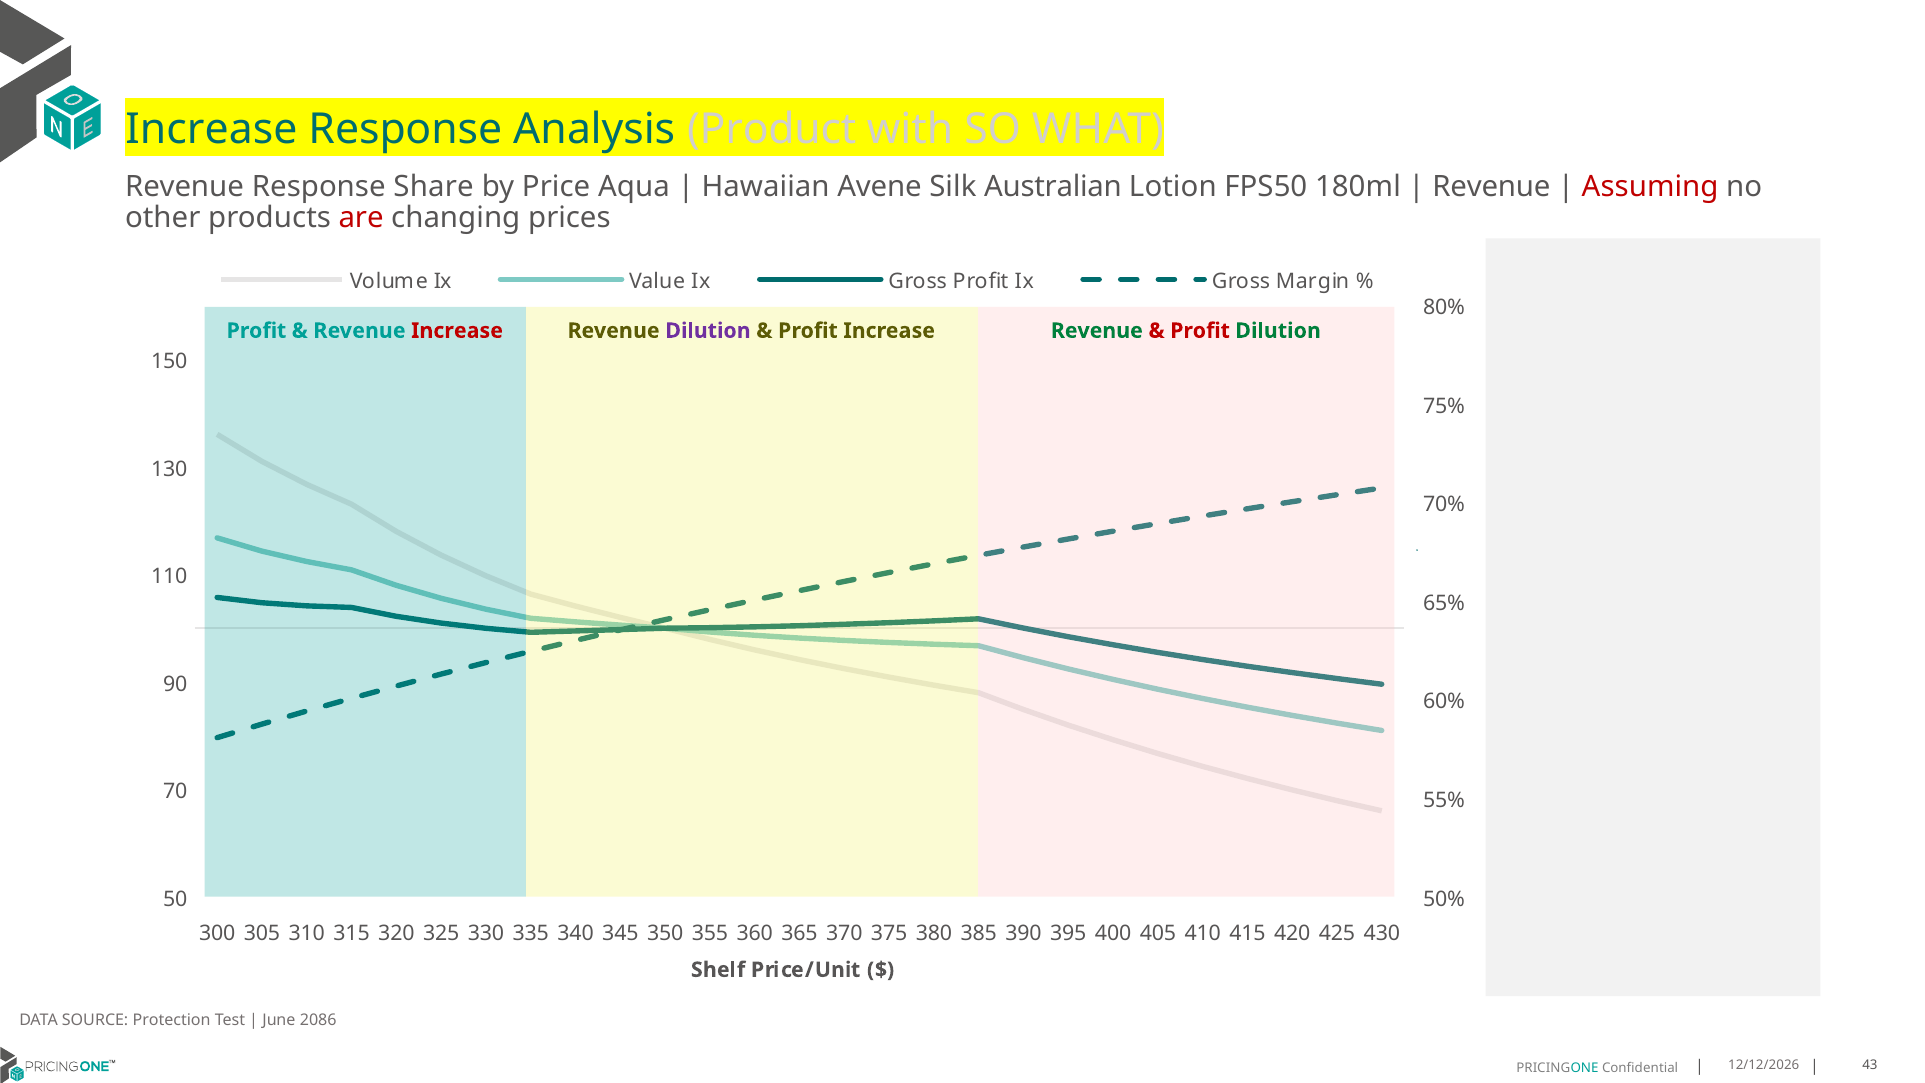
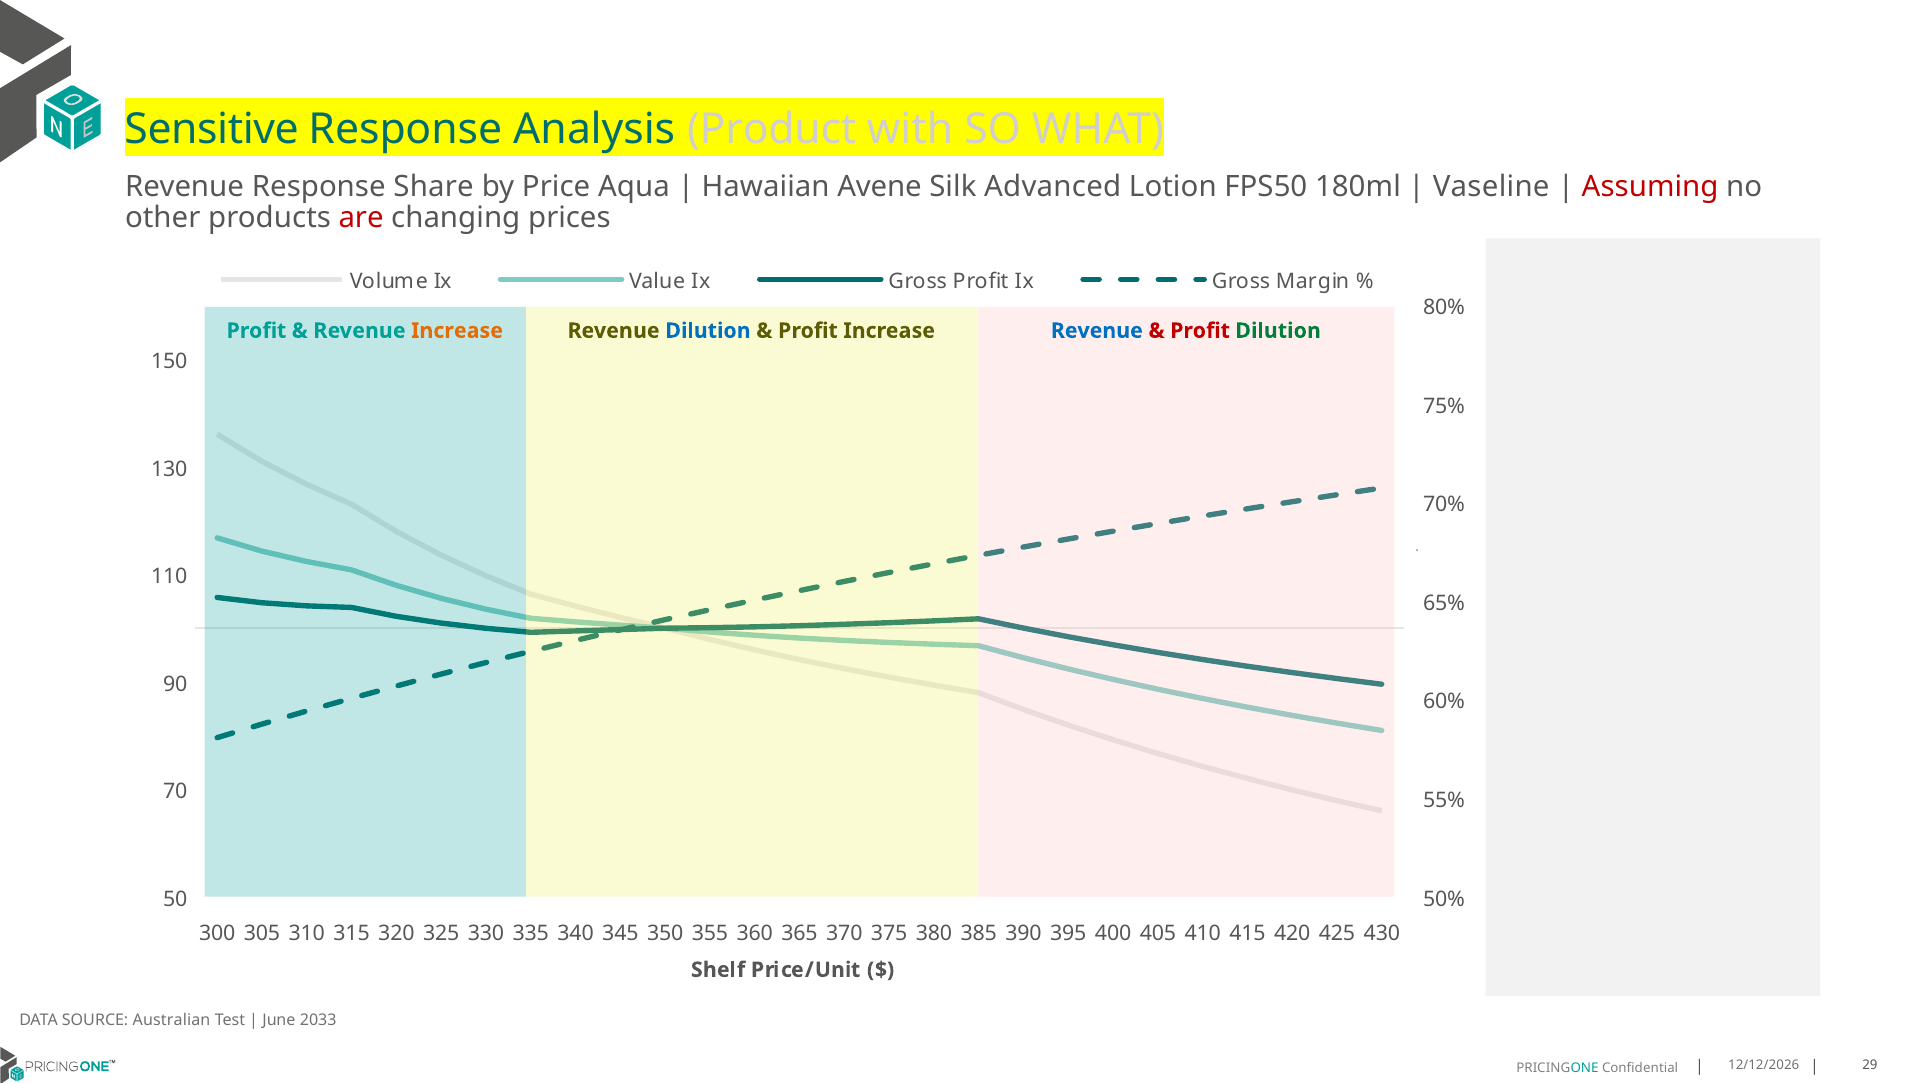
Increase at (211, 129): Increase -> Sensitive
Australian: Australian -> Advanced
Revenue at (1491, 186): Revenue -> Vaseline
Increase at (457, 331) colour: red -> orange
Dilution at (708, 331) colour: purple -> blue
Revenue at (1097, 331) colour: green -> blue
Protection: Protection -> Australian
2086: 2086 -> 2033
43: 43 -> 29
